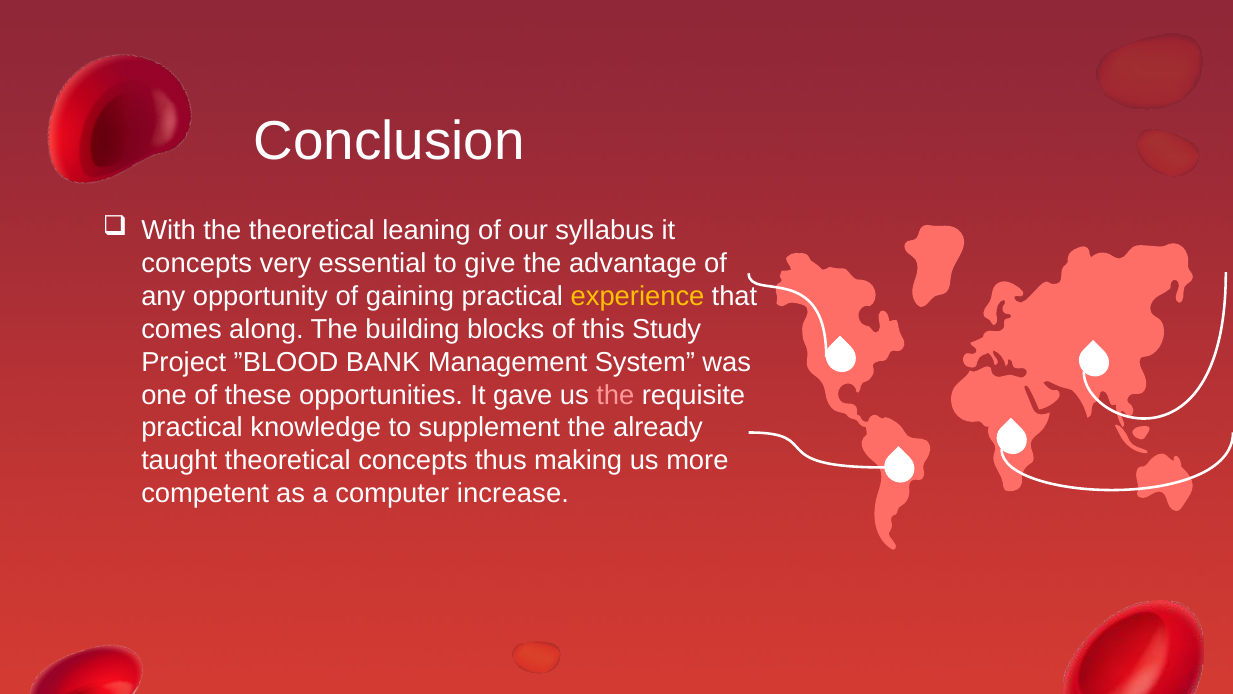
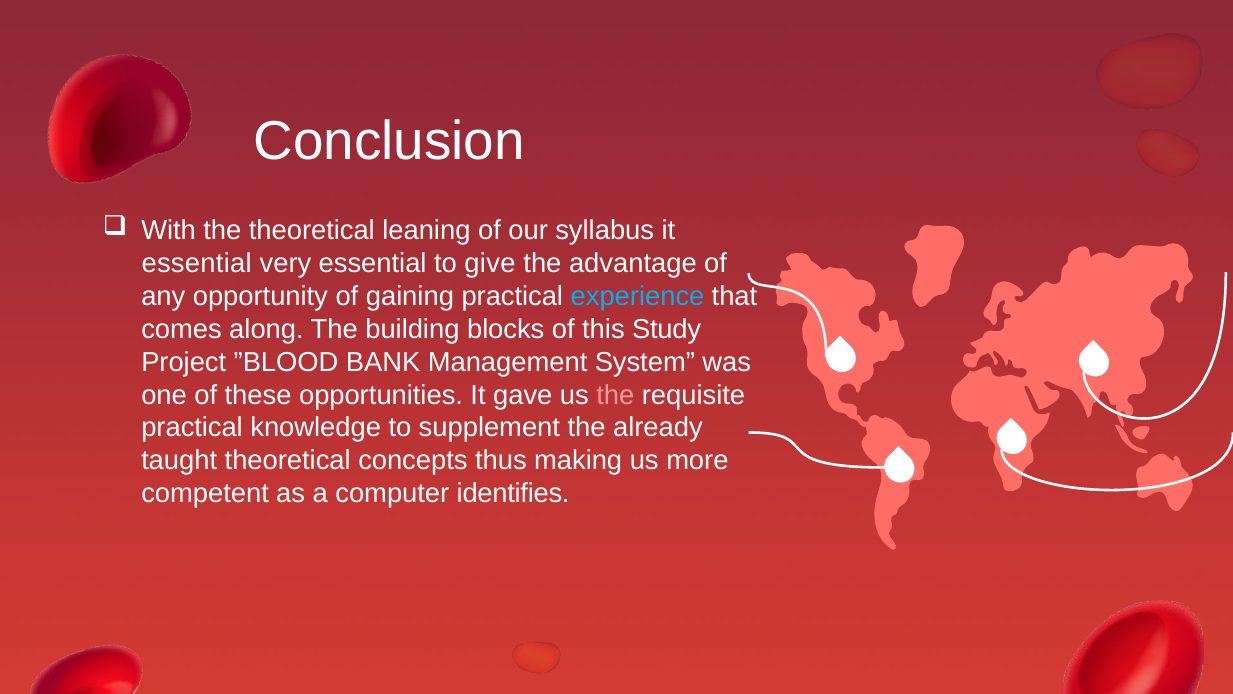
concepts at (197, 263): concepts -> essential
experience colour: yellow -> light blue
increase: increase -> identifies
